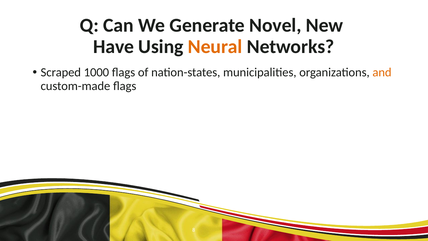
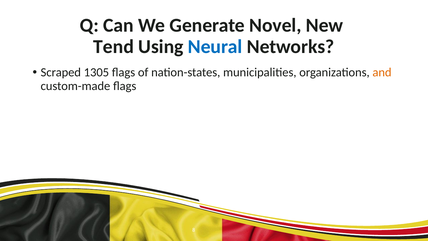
Have: Have -> Tend
Neural colour: orange -> blue
1000: 1000 -> 1305
